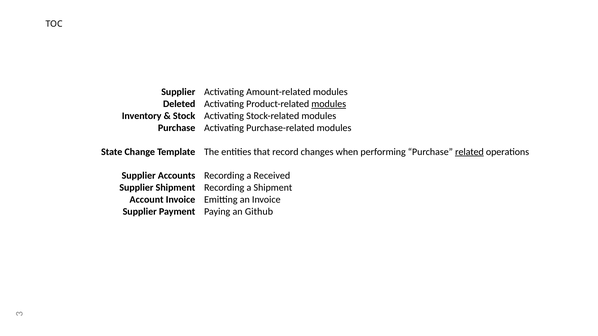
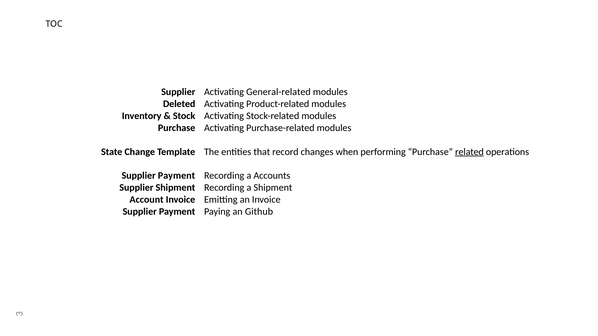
Amount-related: Amount-related -> General-related
modules at (329, 104) underline: present -> none
Accounts at (177, 176): Accounts -> Payment
Received: Received -> Accounts
